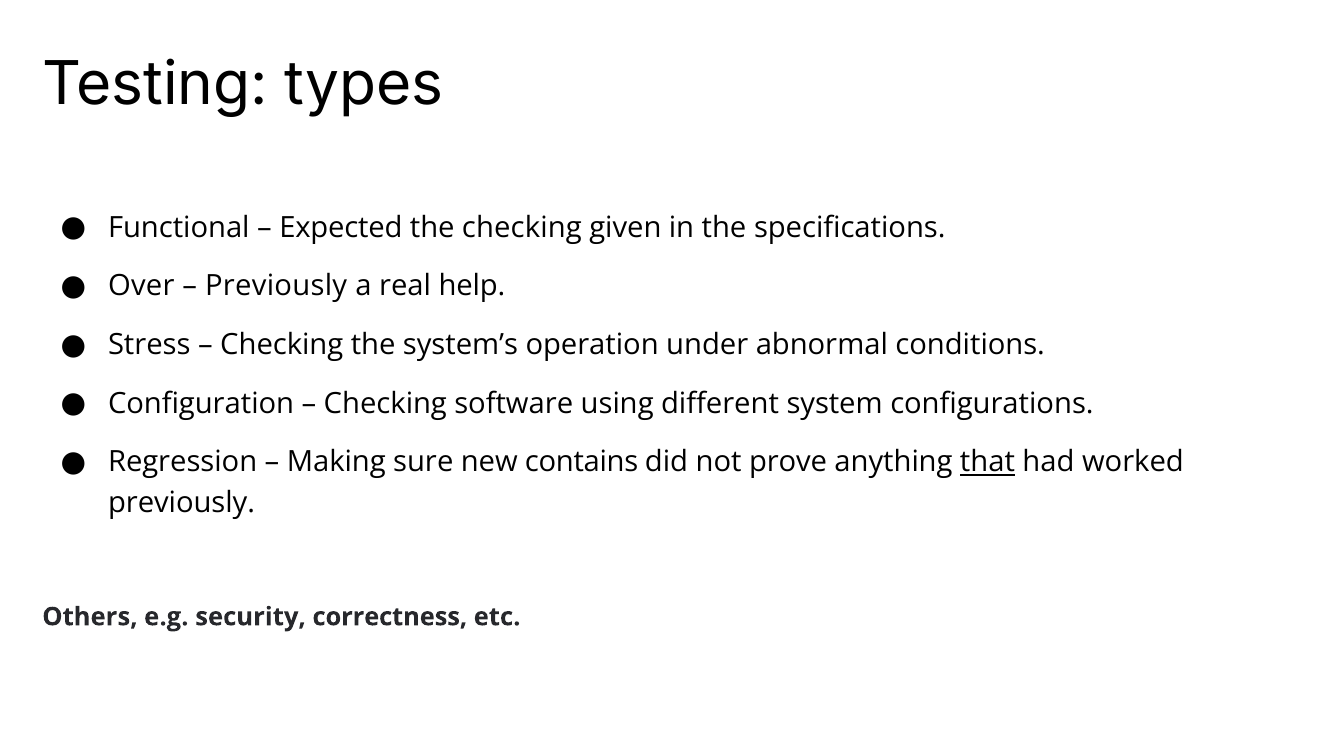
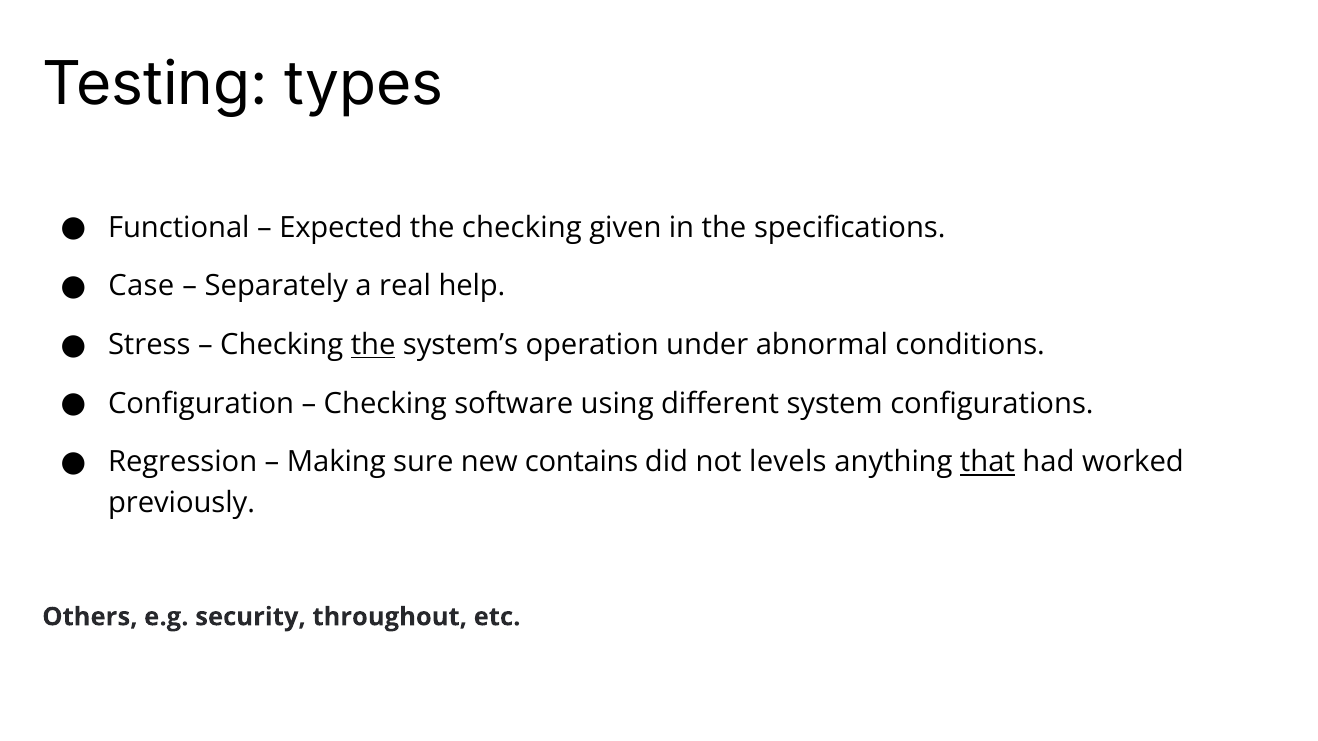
Over: Over -> Case
Previously at (276, 286): Previously -> Separately
the at (373, 345) underline: none -> present
prove: prove -> levels
correctness: correctness -> throughout
